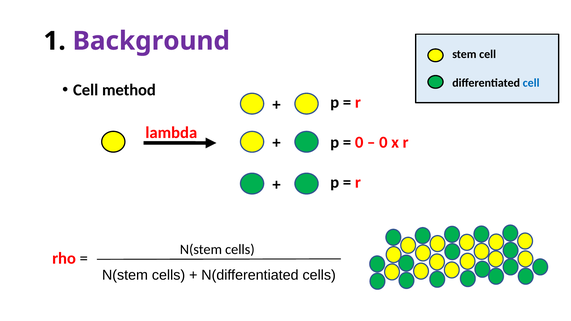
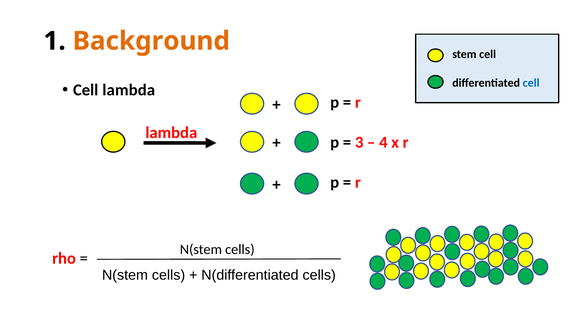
Background colour: purple -> orange
Cell method: method -> lambda
0 at (359, 142): 0 -> 3
0 at (383, 142): 0 -> 4
